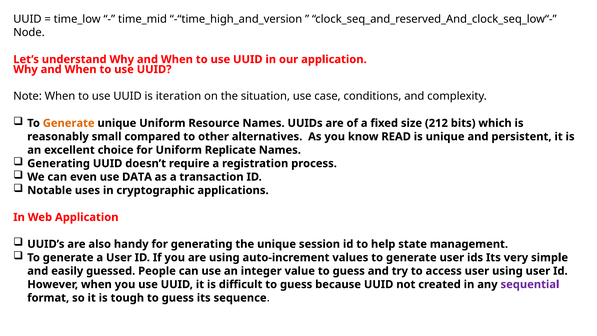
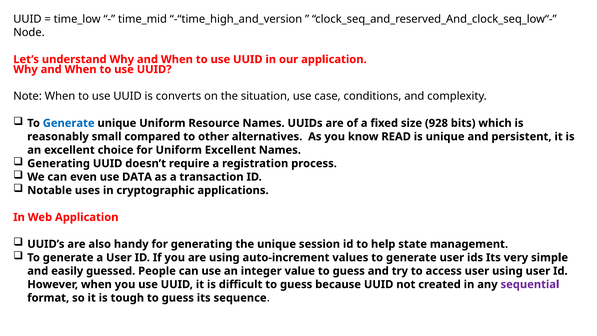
iteration: iteration -> converts
Generate at (69, 123) colour: orange -> blue
212: 212 -> 928
Uniform Replicate: Replicate -> Excellent
